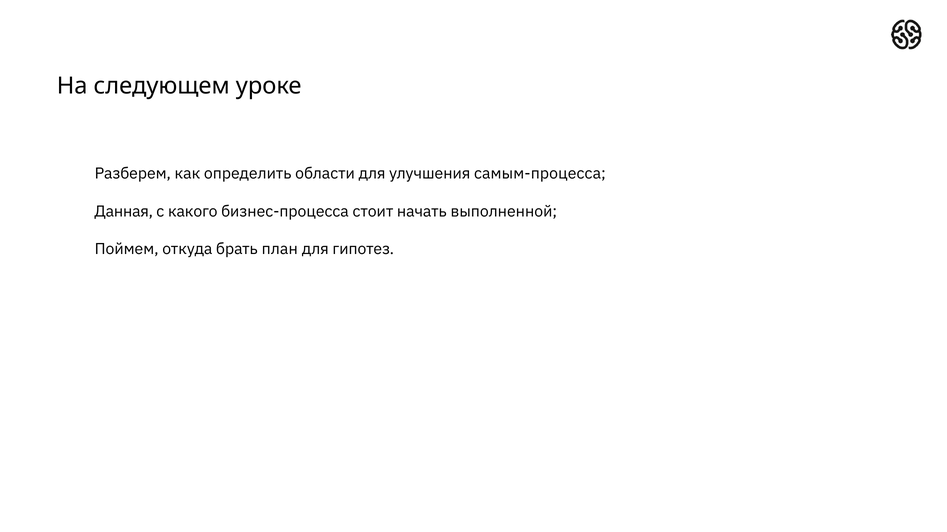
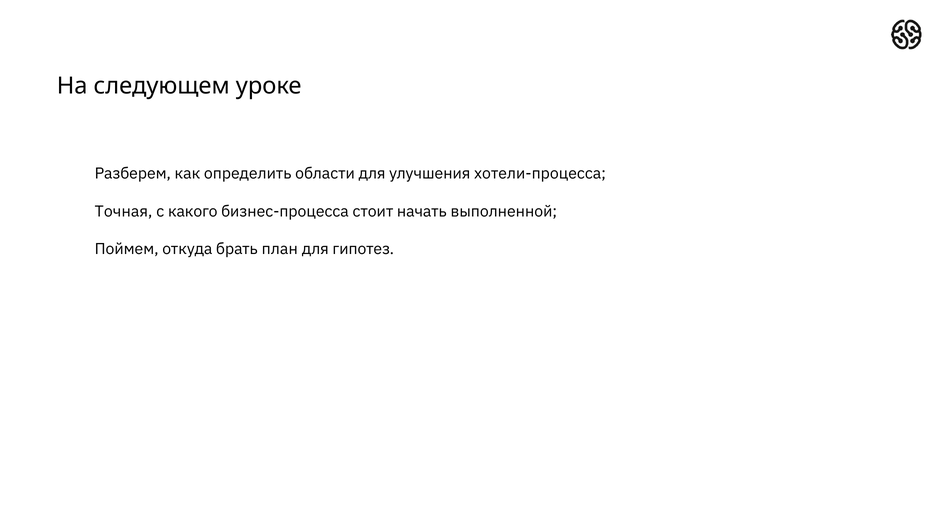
самым-процесса: самым-процесса -> хотели-процесса
Данная: Данная -> Точная
